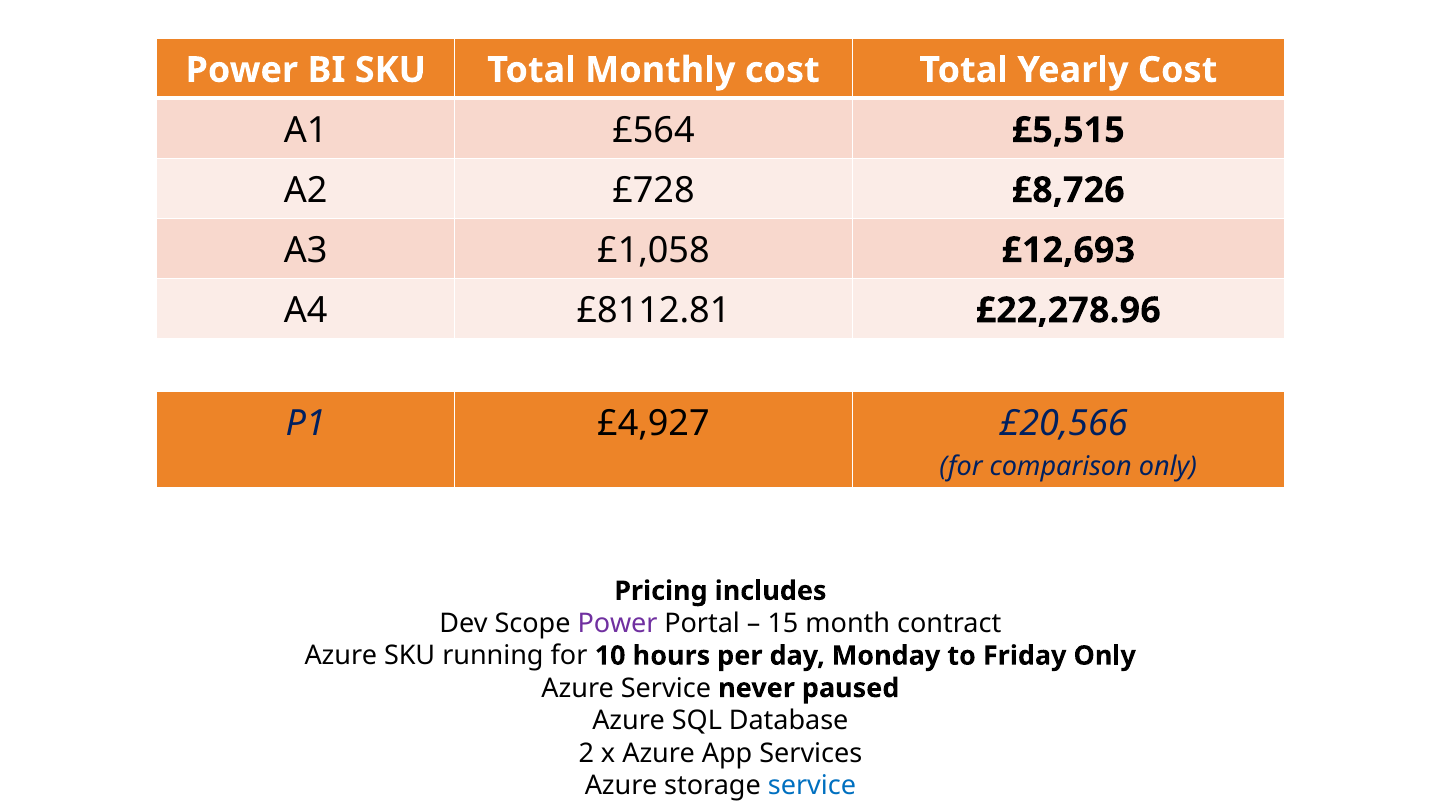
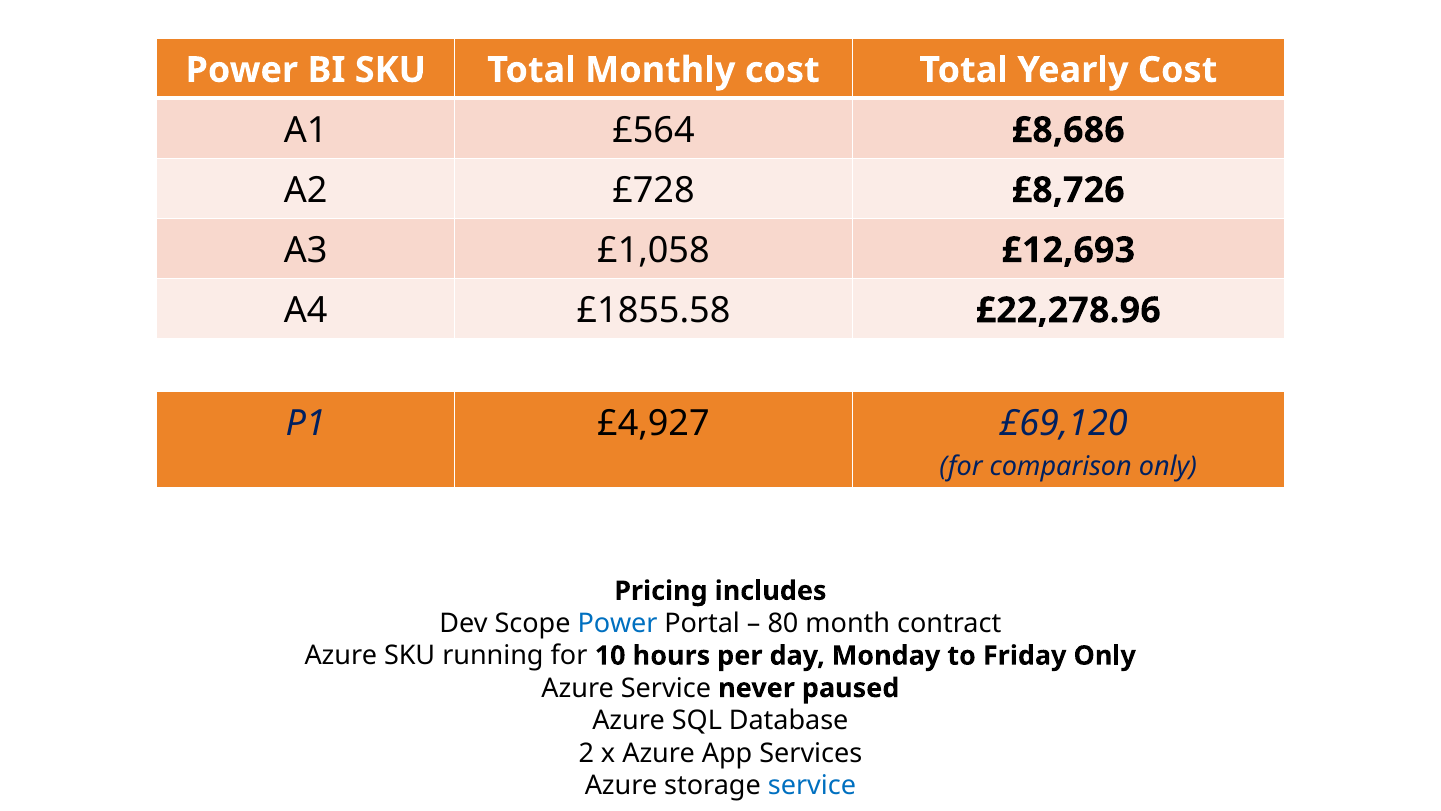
£5,515: £5,515 -> £8,686
£8112.81: £8112.81 -> £1855.58
£20,566: £20,566 -> £69,120
Power at (618, 623) colour: purple -> blue
15: 15 -> 80
